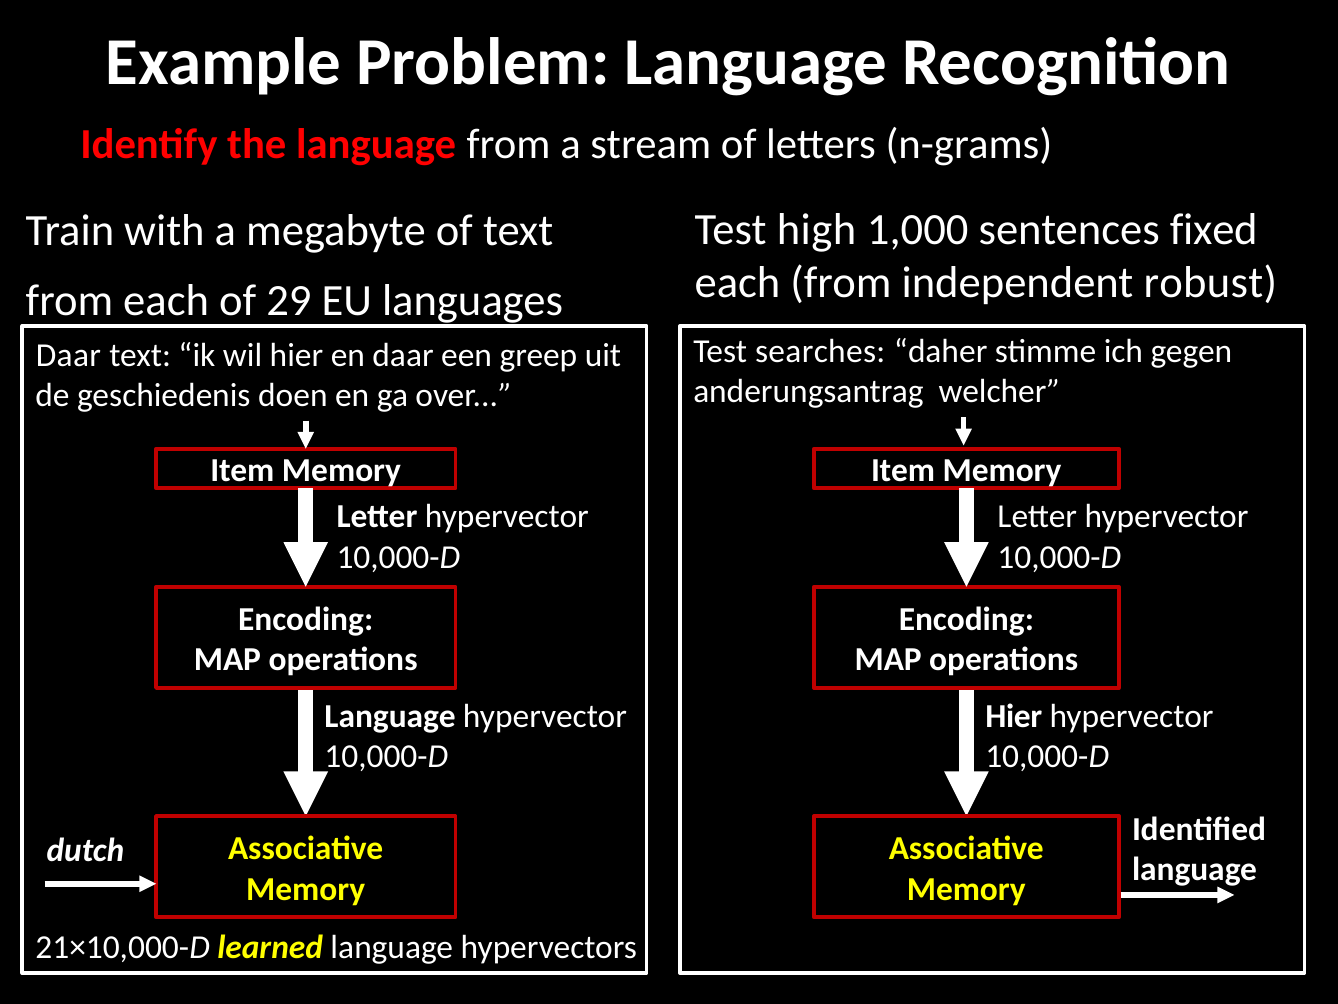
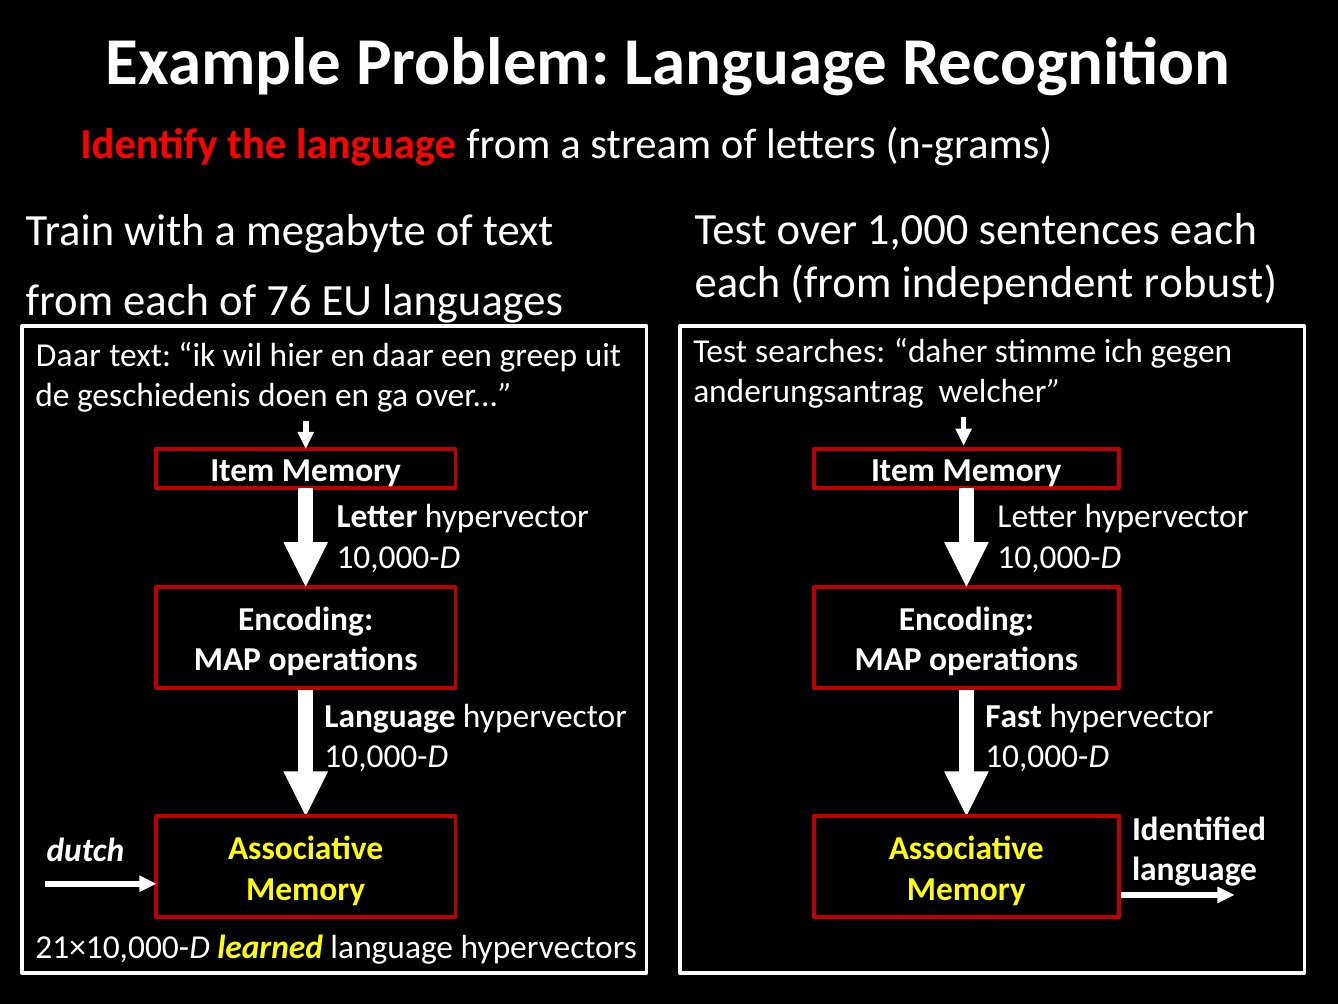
Test high: high -> over
sentences fixed: fixed -> each
29: 29 -> 76
Hier at (1014, 716): Hier -> Fast
